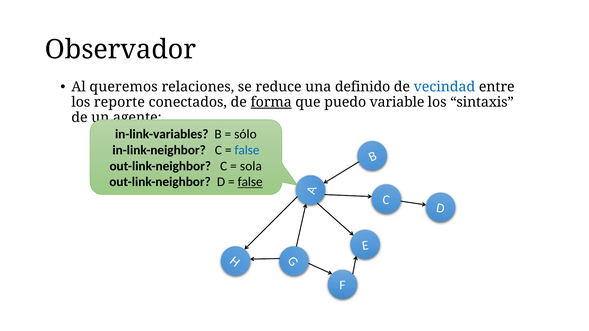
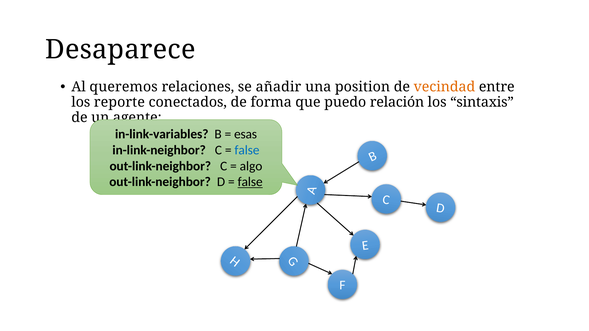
Observador: Observador -> Desaparece
reduce: reduce -> añadir
definido: definido -> position
vecindad colour: blue -> orange
forma underline: present -> none
variable: variable -> relación
sólo: sólo -> esas
sola: sola -> algo
